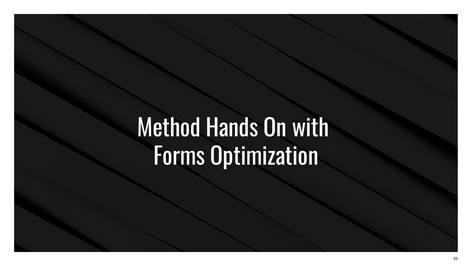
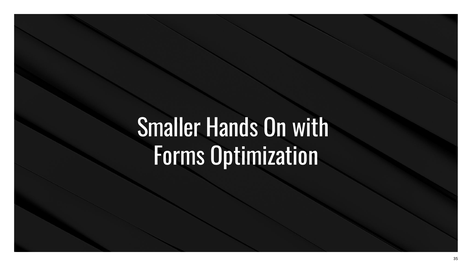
Method: Method -> Smaller
